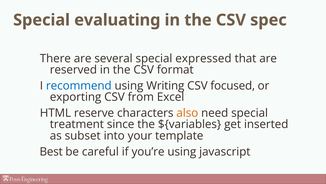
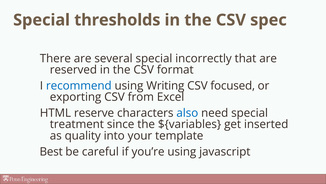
evaluating: evaluating -> thresholds
expressed: expressed -> incorrectly
also colour: orange -> blue
subset: subset -> quality
